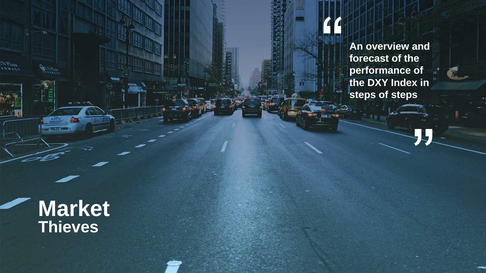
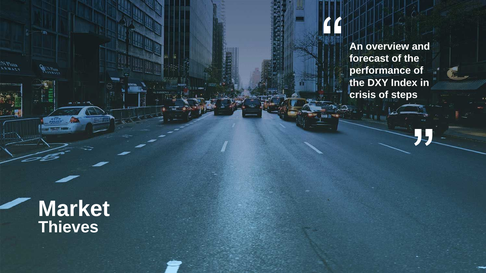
steps at (363, 95): steps -> crisis
